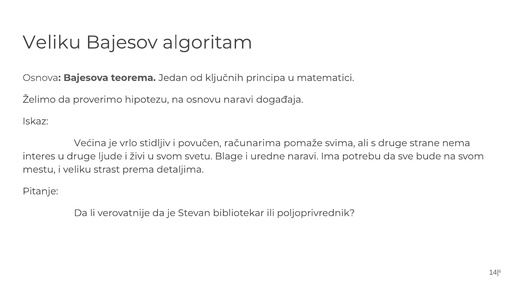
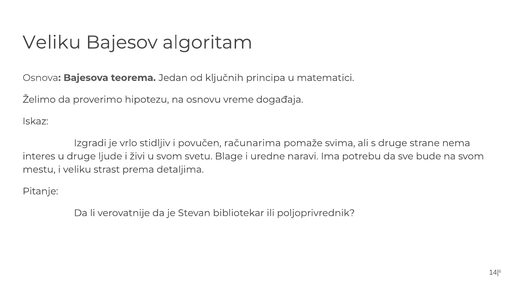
osnovu naravi: naravi -> vreme
Većina: Većina -> Izgradi
